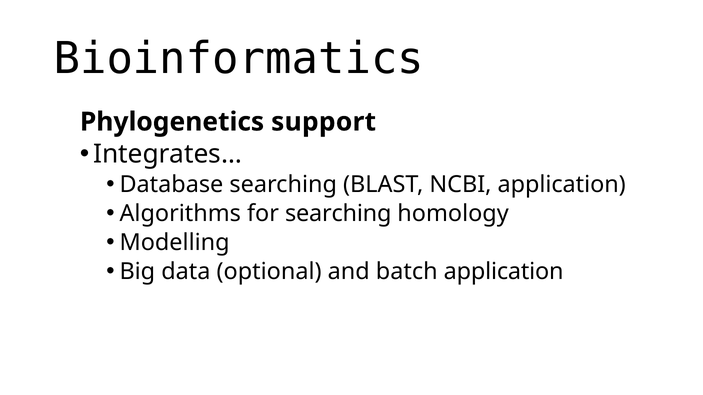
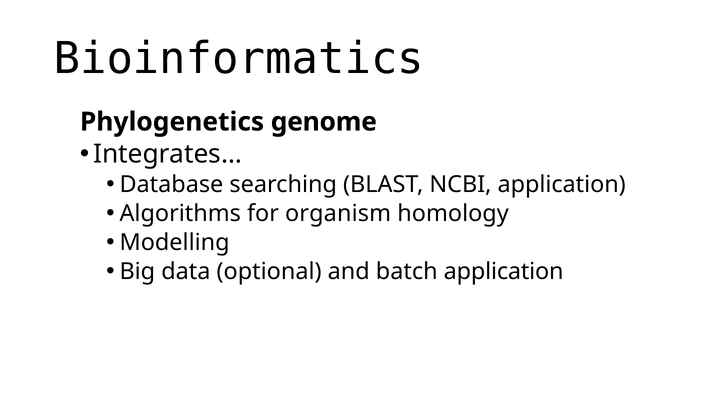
support: support -> genome
for searching: searching -> organism
